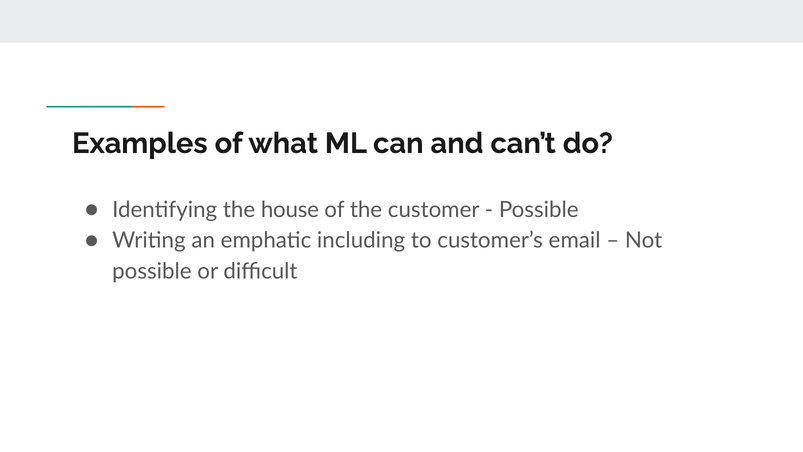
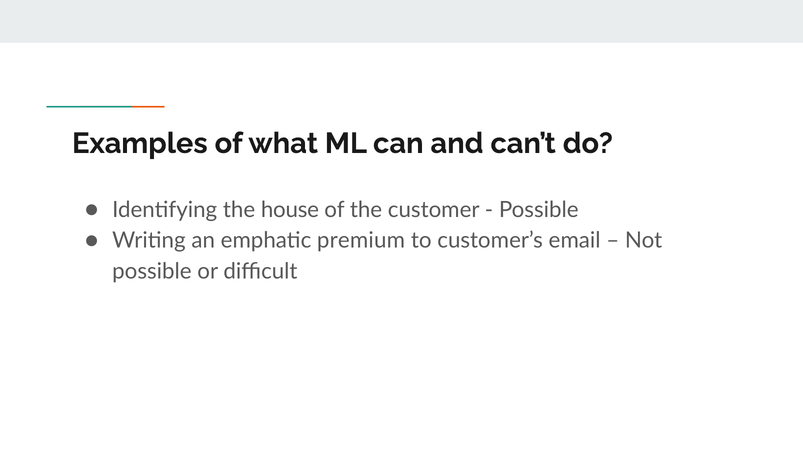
including: including -> premium
